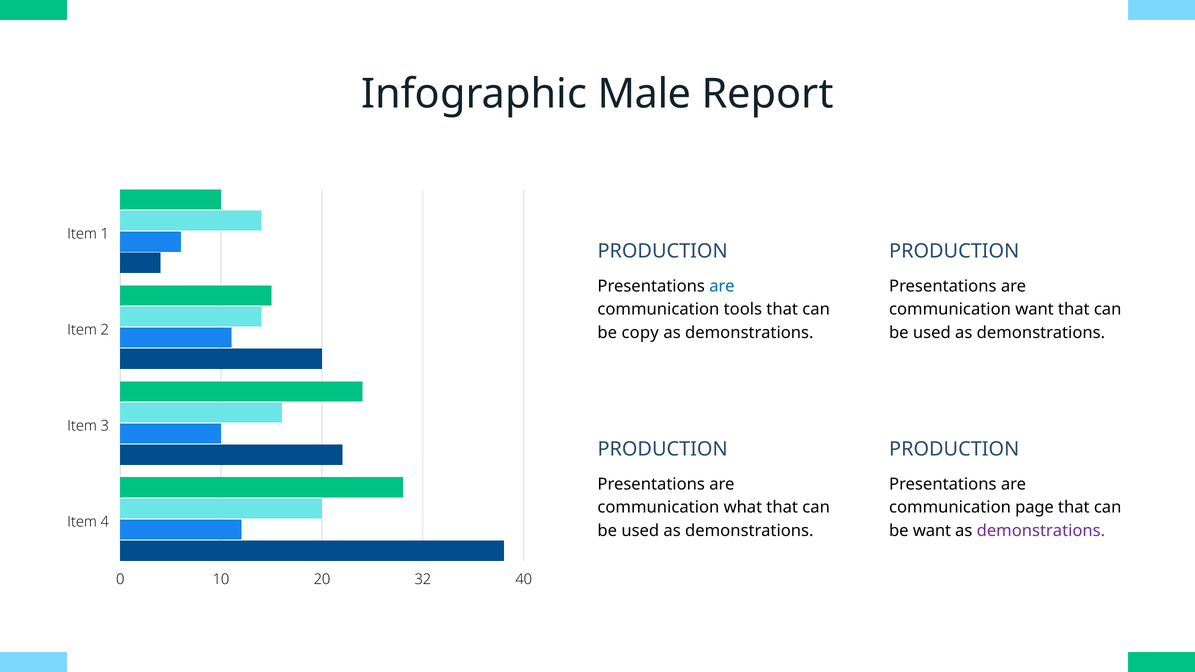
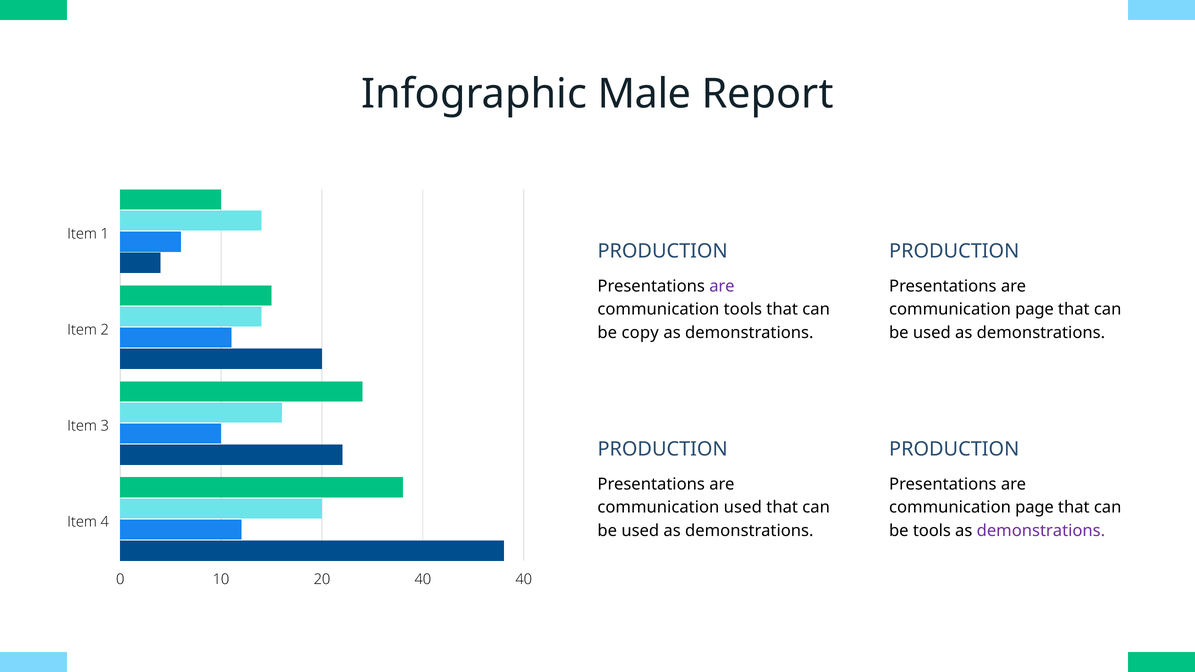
are at (722, 286) colour: blue -> purple
want at (1034, 309): want -> page
communication what: what -> used
be want: want -> tools
20 32: 32 -> 40
